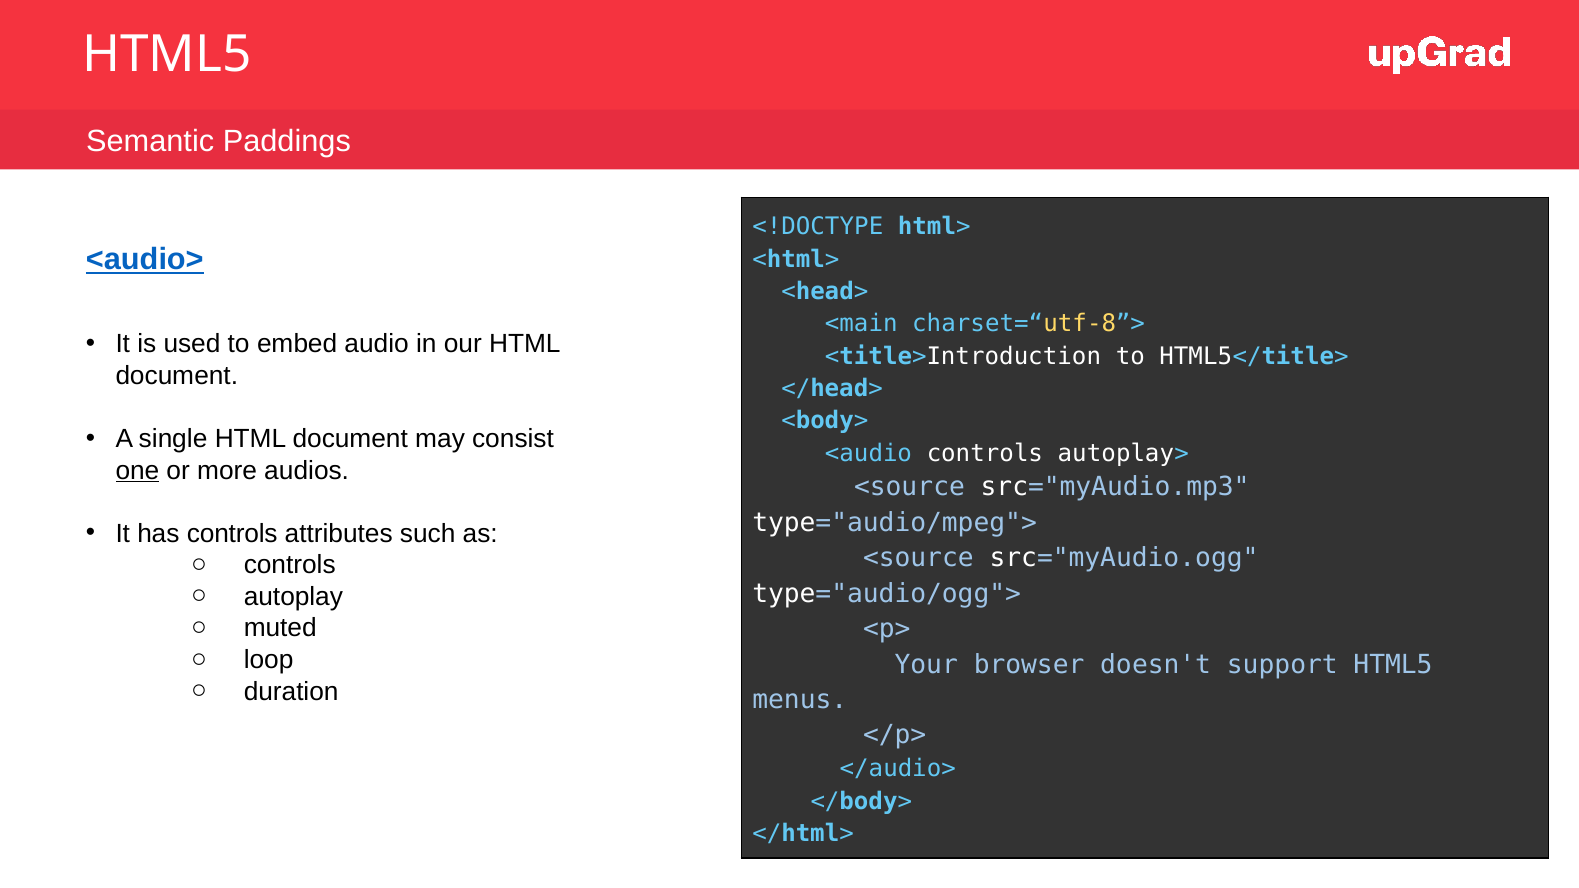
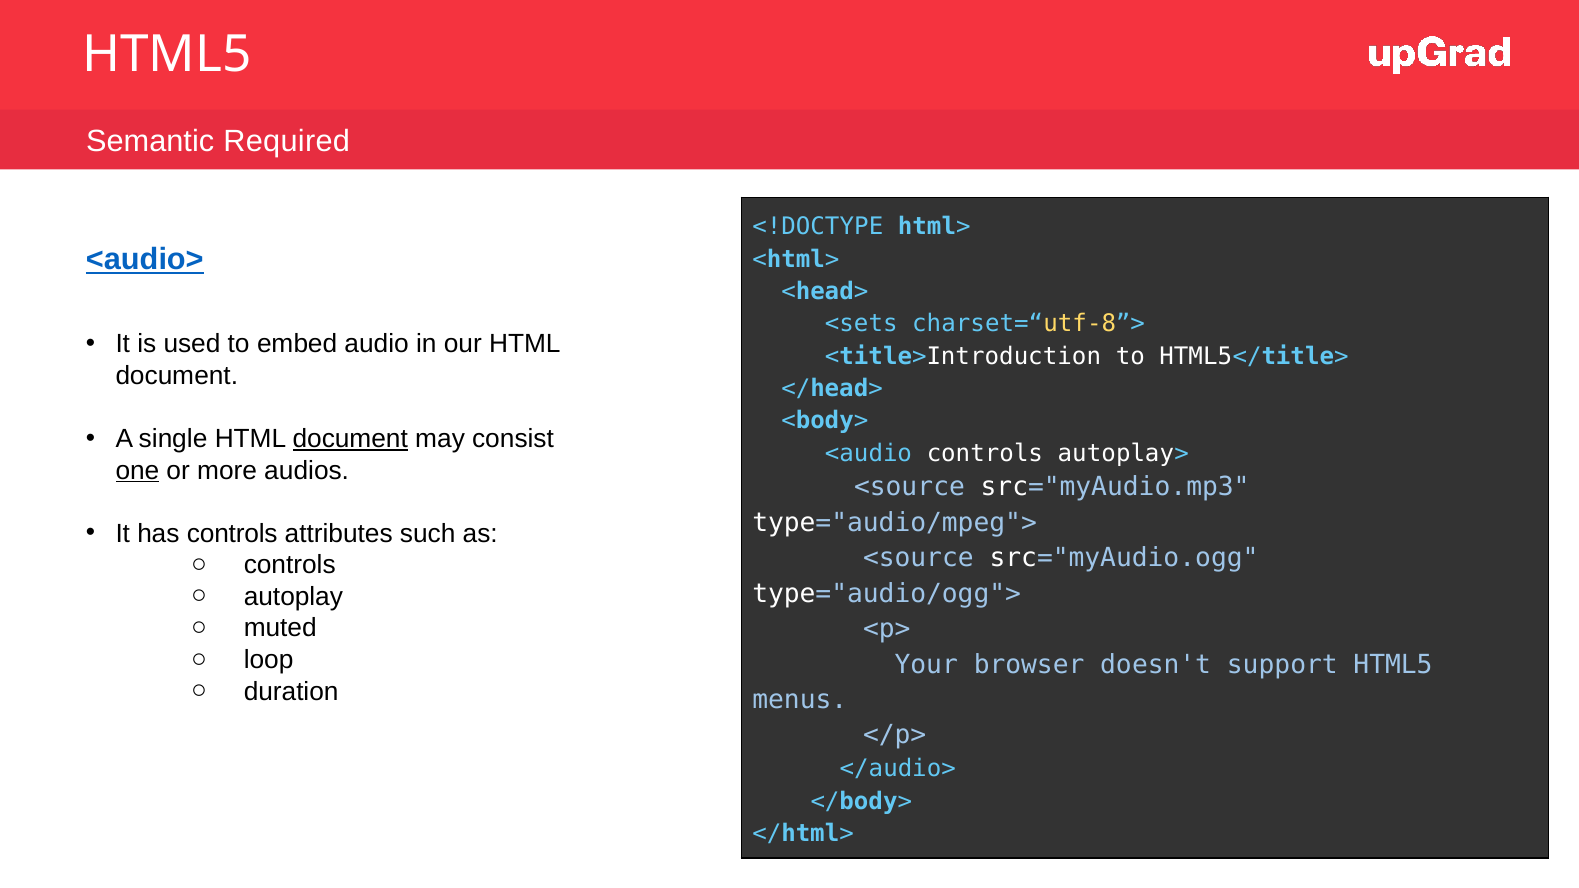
Paddings: Paddings -> Required
<main: <main -> <sets
document at (350, 439) underline: none -> present
